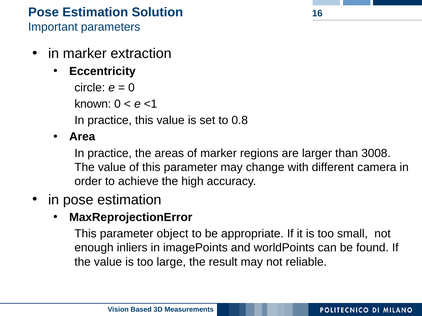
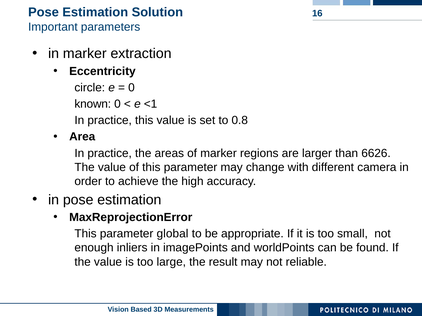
3008: 3008 -> 6626
object: object -> global
